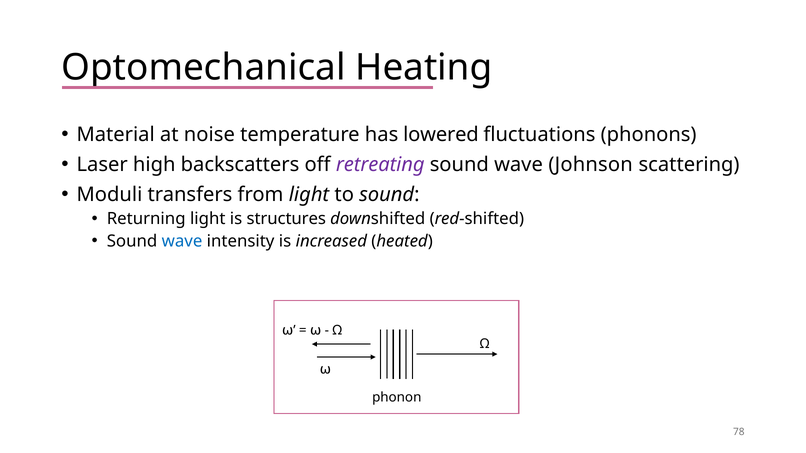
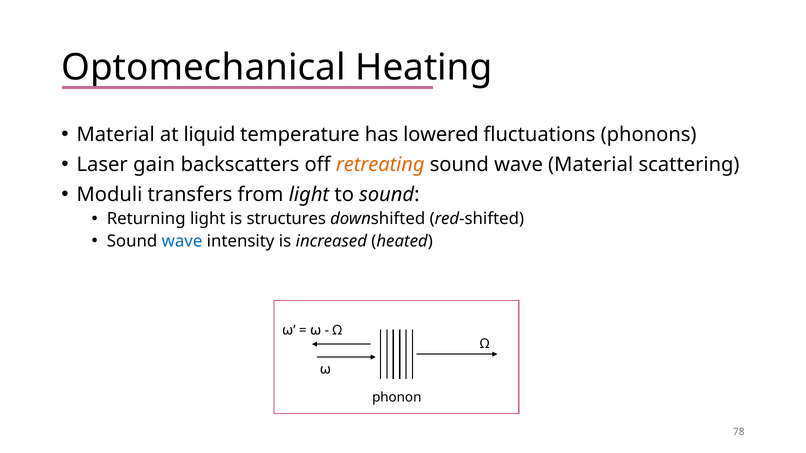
noise: noise -> liquid
high: high -> gain
retreating colour: purple -> orange
wave Johnson: Johnson -> Material
